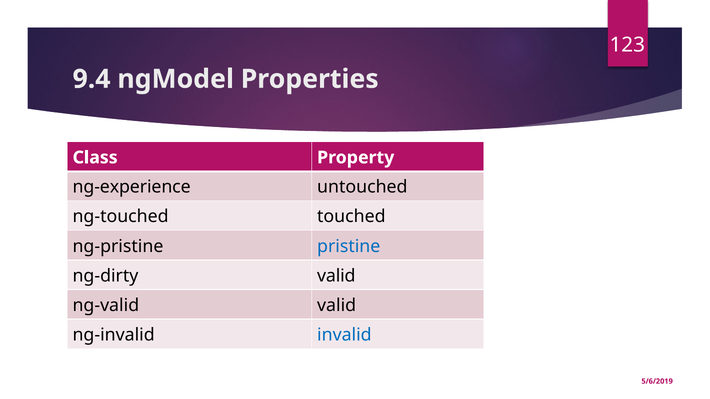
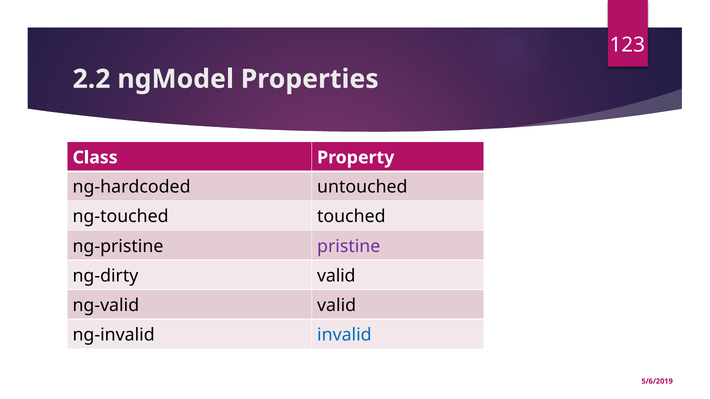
9.4: 9.4 -> 2.2
ng-experience: ng-experience -> ng-hardcoded
pristine colour: blue -> purple
